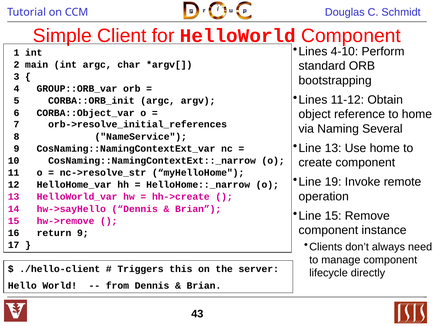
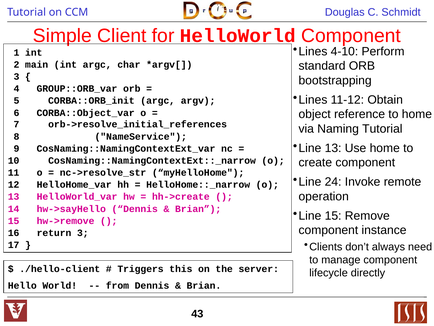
Naming Several: Several -> Tutorial
19: 19 -> 24
return 9: 9 -> 3
